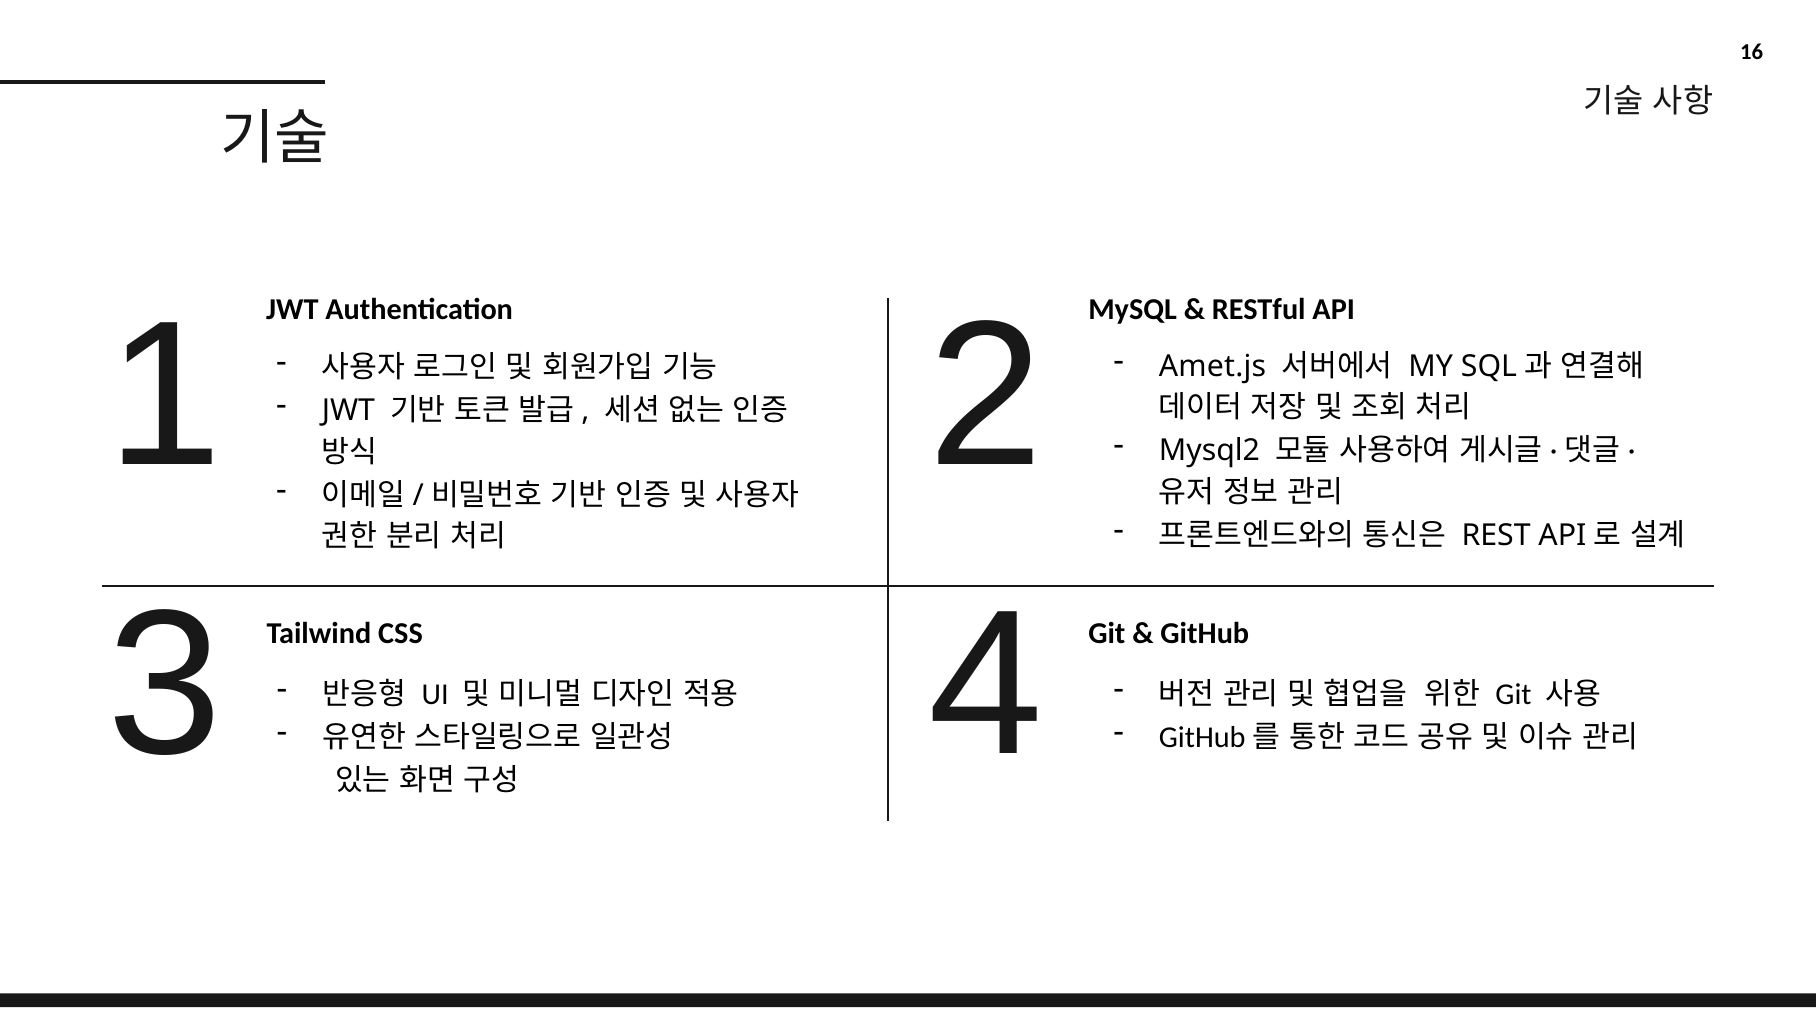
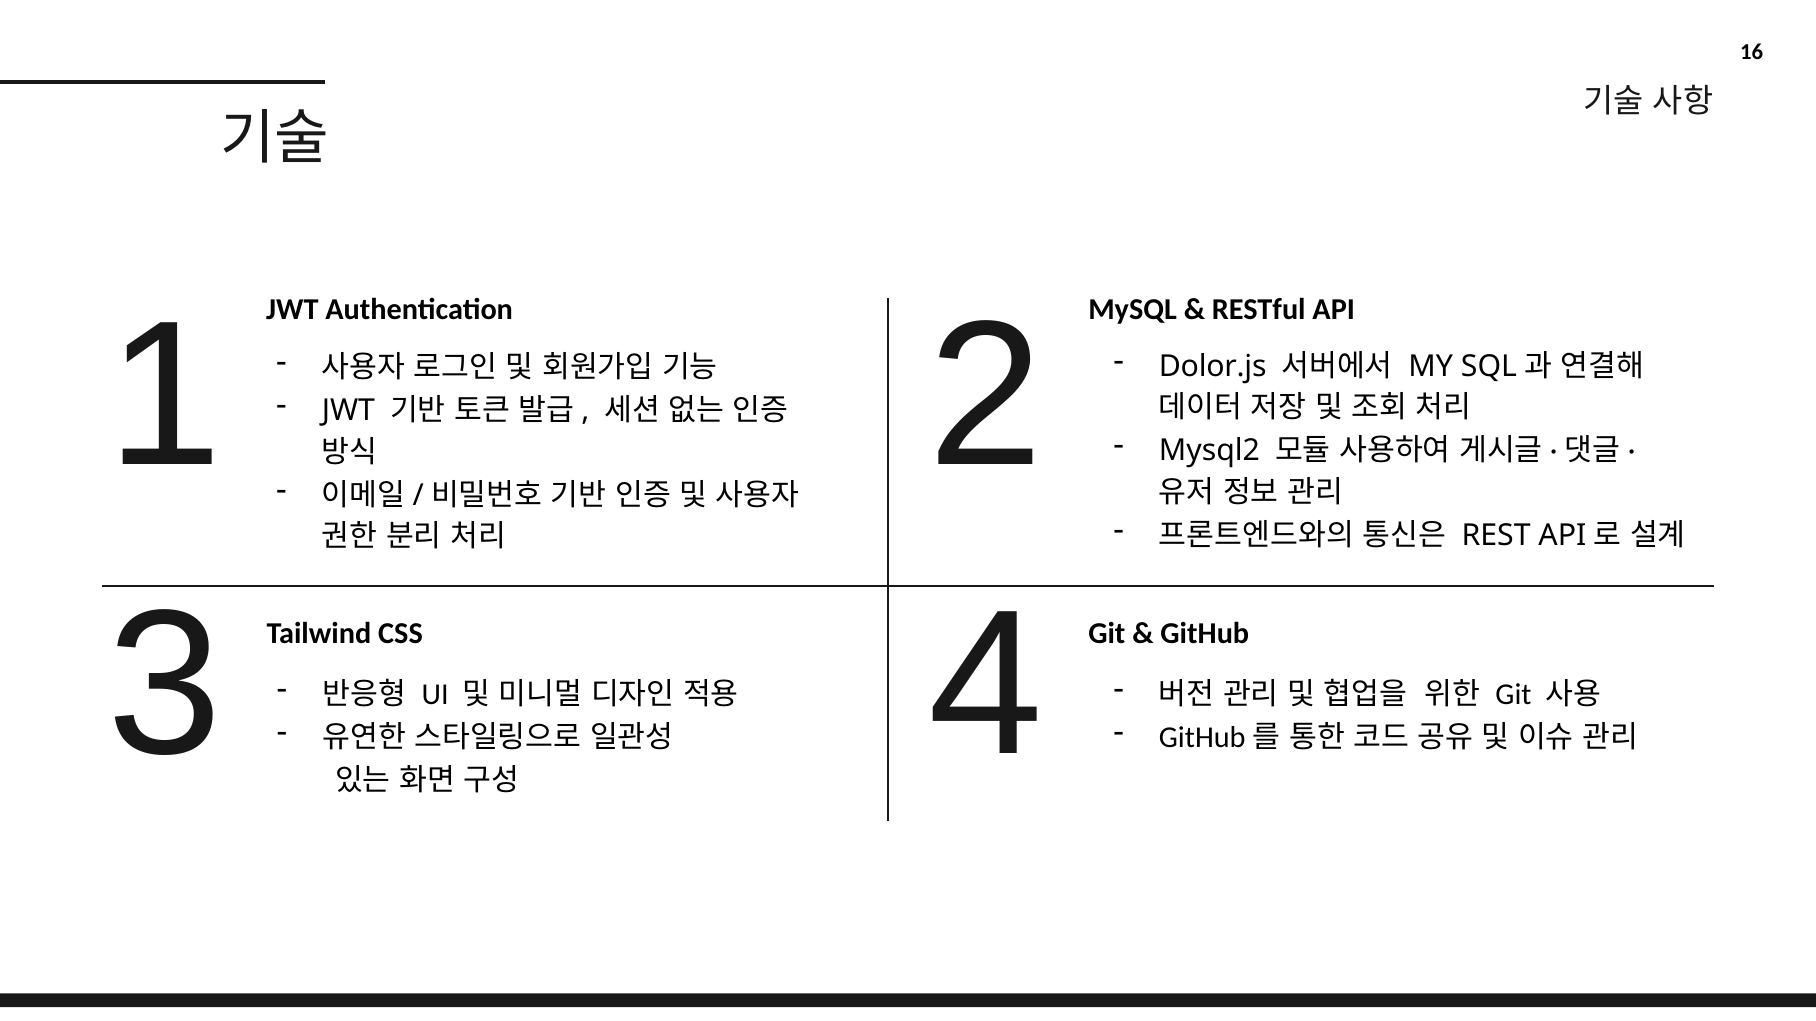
Amet.js: Amet.js -> Dolor.js
